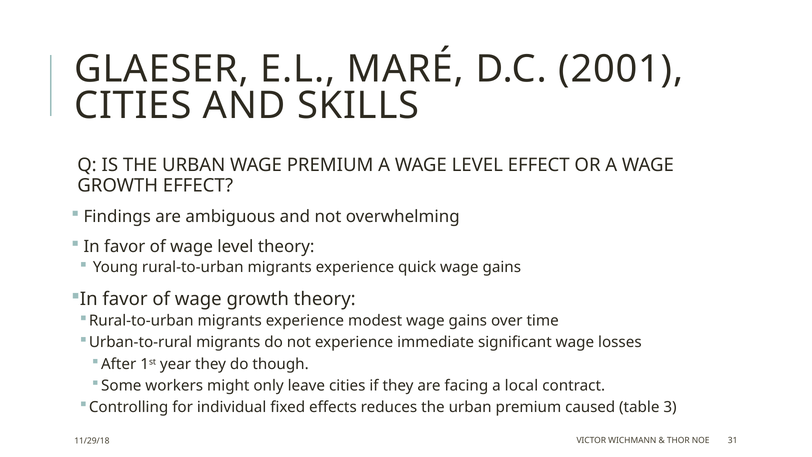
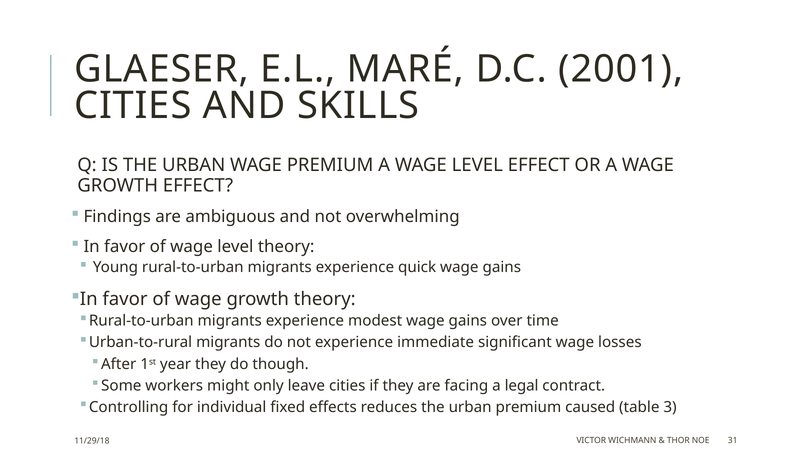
local: local -> legal
